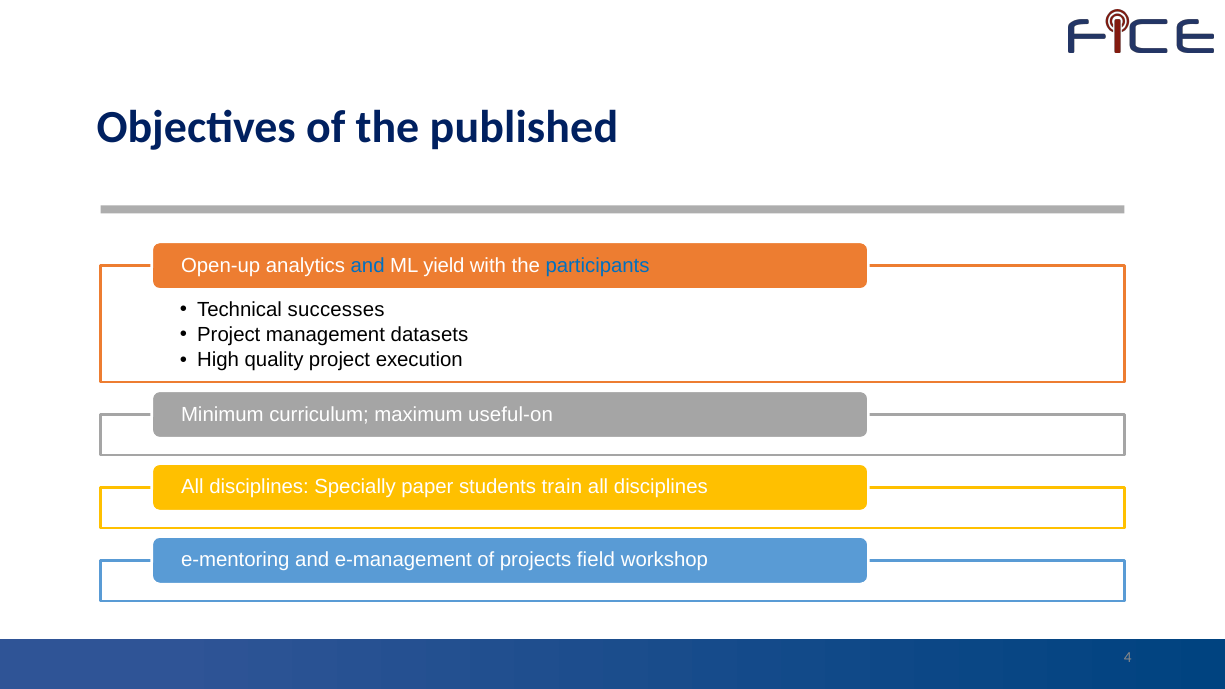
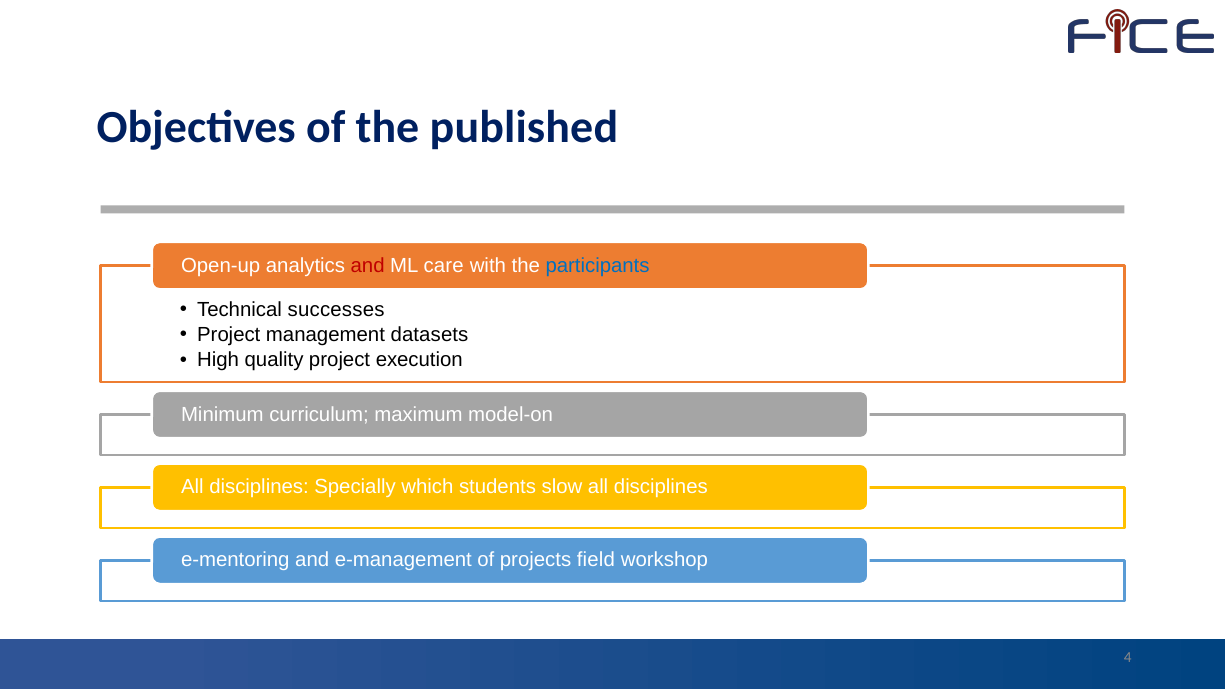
and at (368, 265) colour: blue -> red
yield: yield -> care
useful-on: useful-on -> model-on
paper: paper -> which
train: train -> slow
